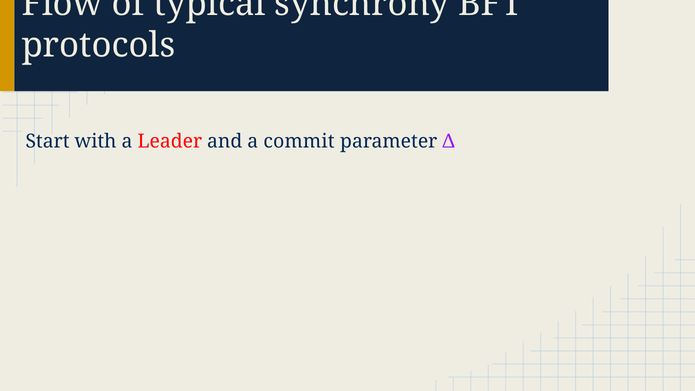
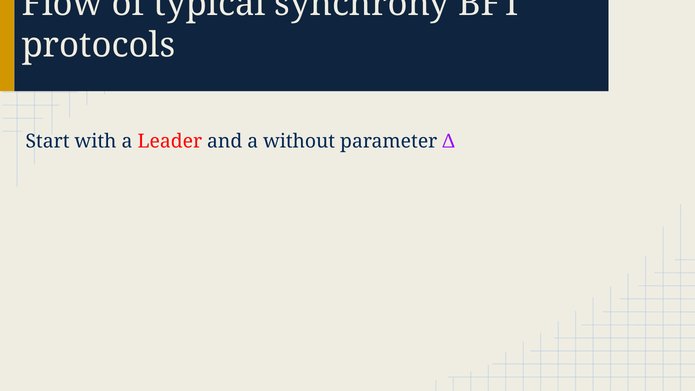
commit: commit -> without
